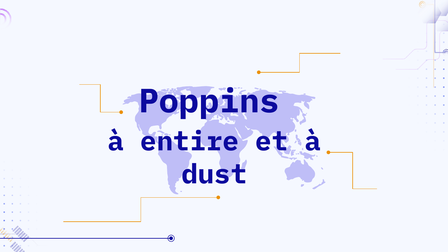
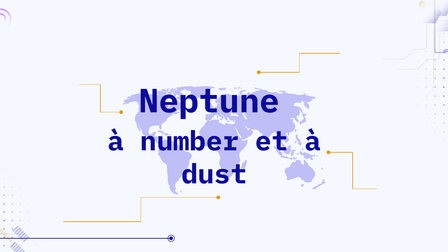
Poppins: Poppins -> Neptune
entire: entire -> number
